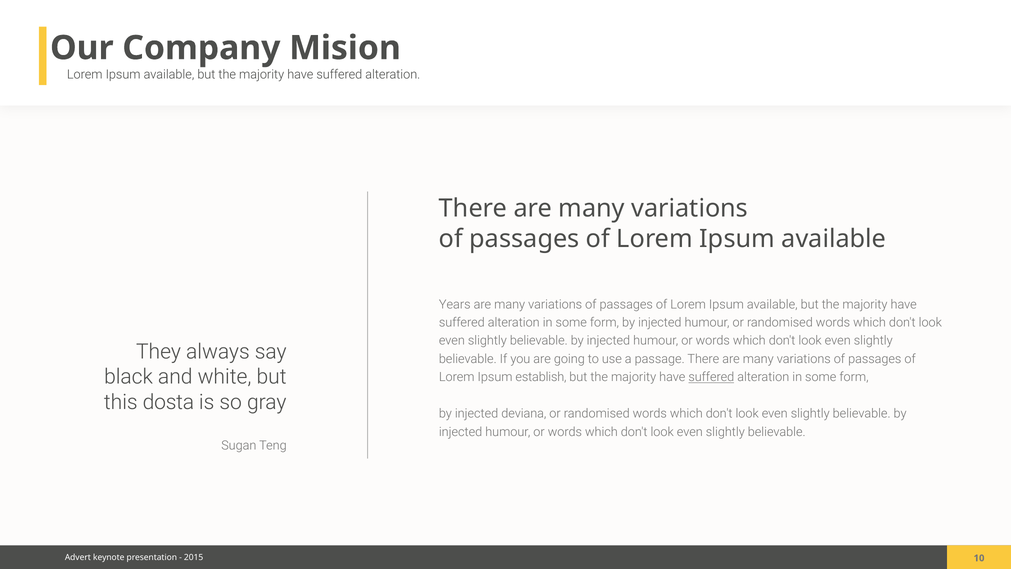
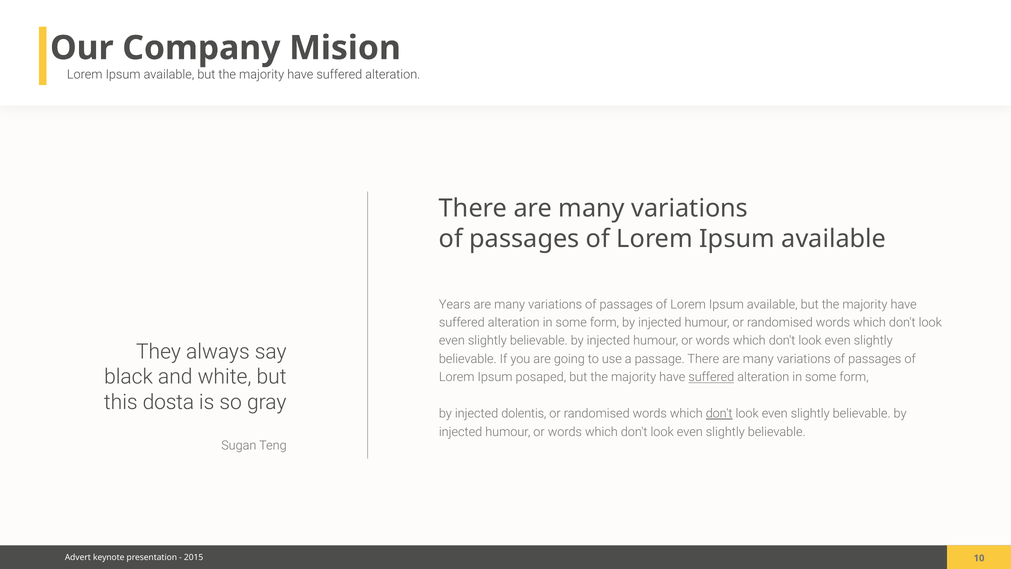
establish: establish -> posaped
deviana: deviana -> dolentis
don't at (719, 413) underline: none -> present
